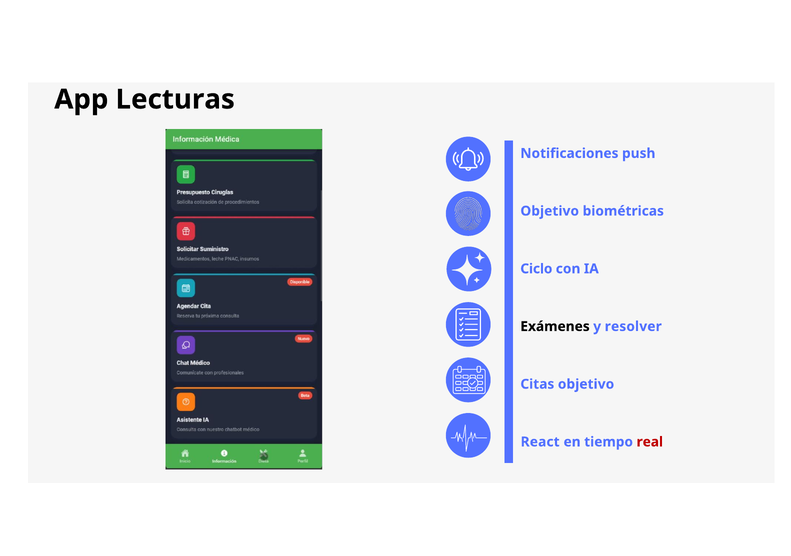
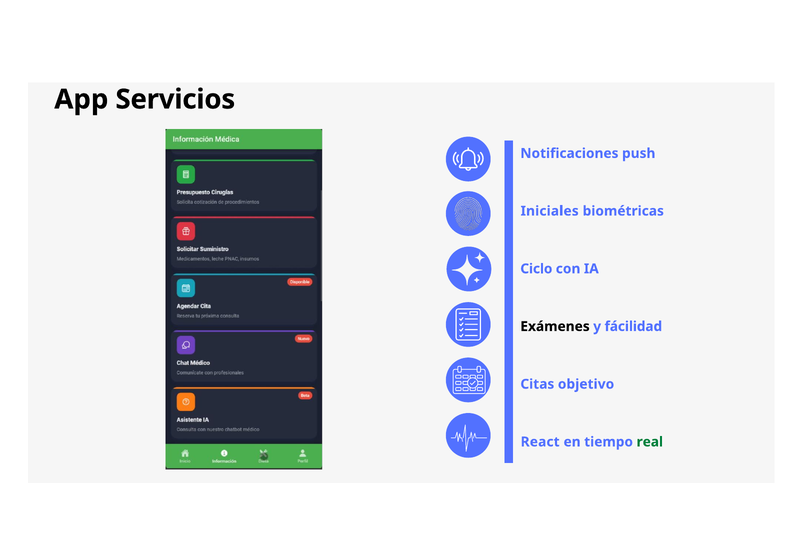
Lecturas: Lecturas -> Servicios
Objetivo at (550, 211): Objetivo -> Iniciales
resolver: resolver -> fácilidad
real colour: red -> green
